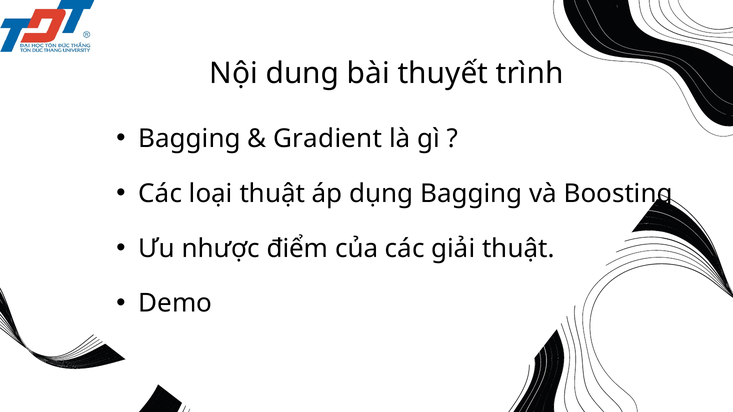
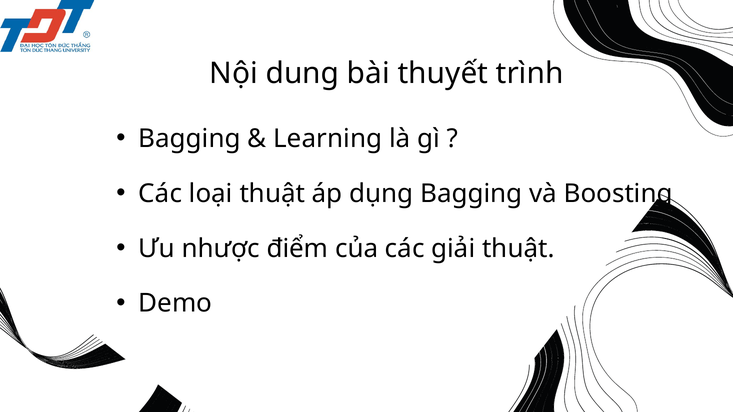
Gradient: Gradient -> Learning
